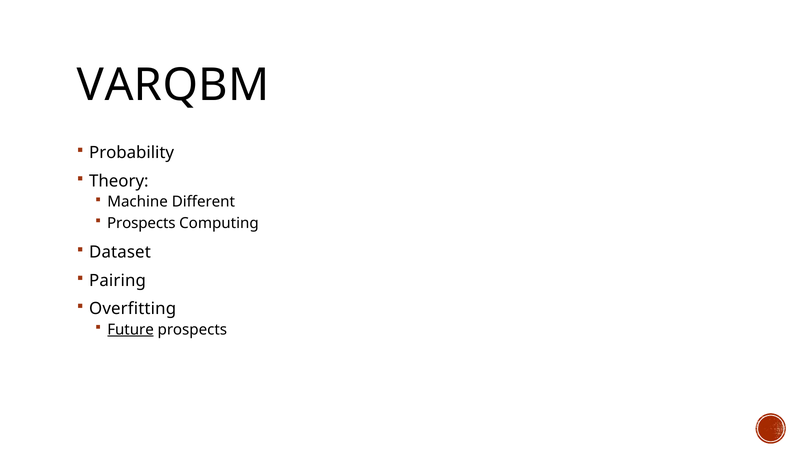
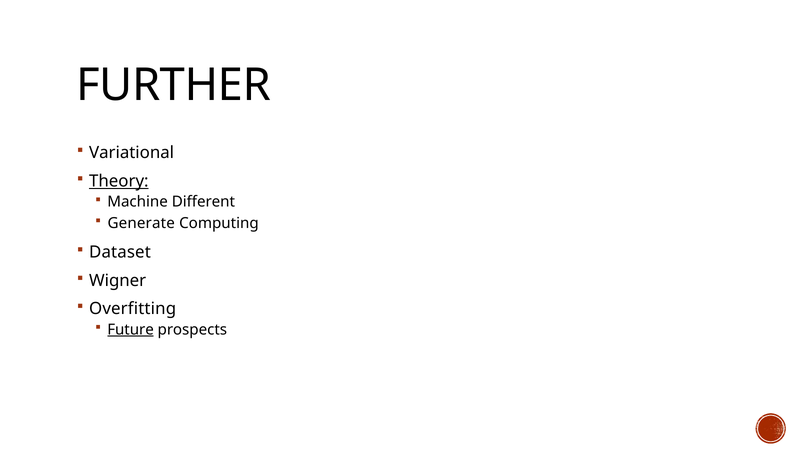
VARQBM: VARQBM -> FURTHER
Probability: Probability -> Variational
Theory underline: none -> present
Prospects at (141, 223): Prospects -> Generate
Pairing: Pairing -> Wigner
